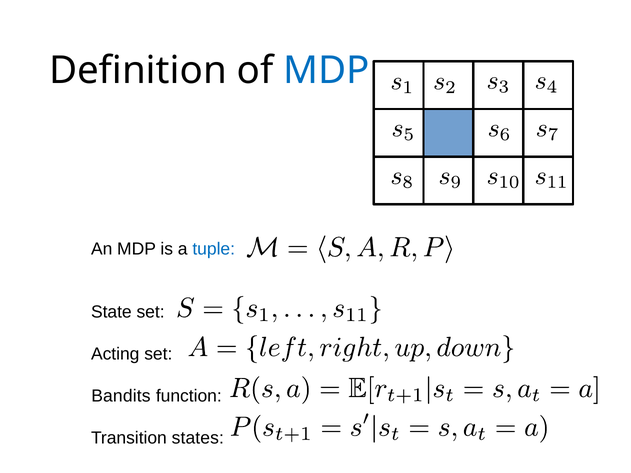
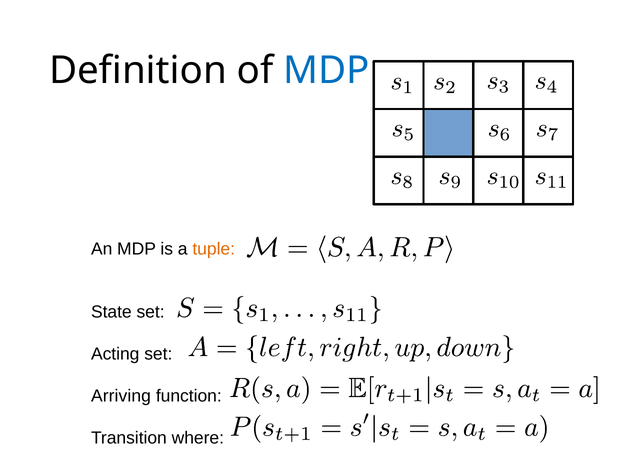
tuple colour: blue -> orange
Bandits: Bandits -> Arriving
states: states -> where
